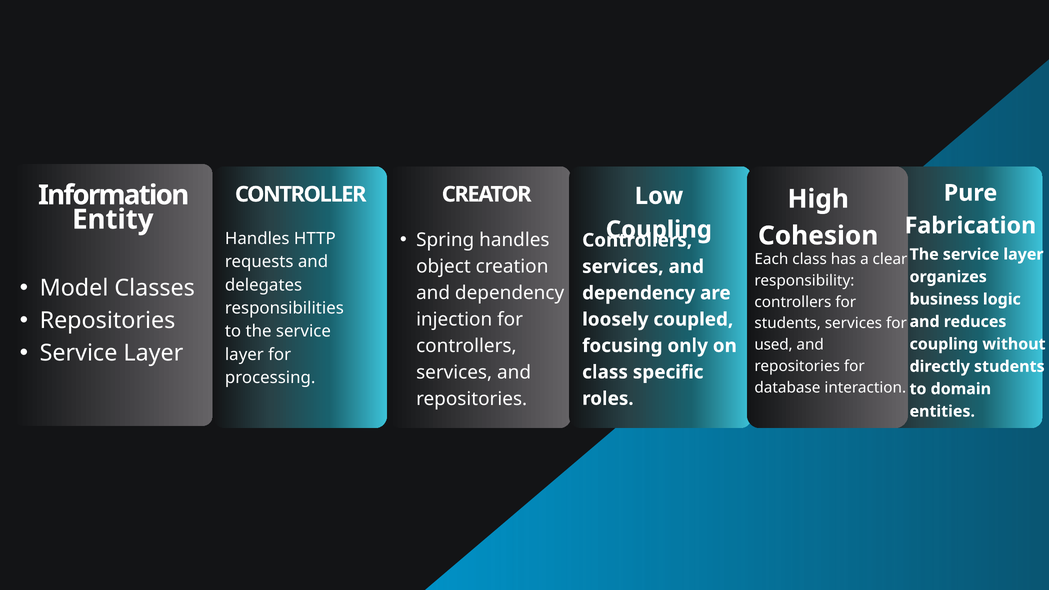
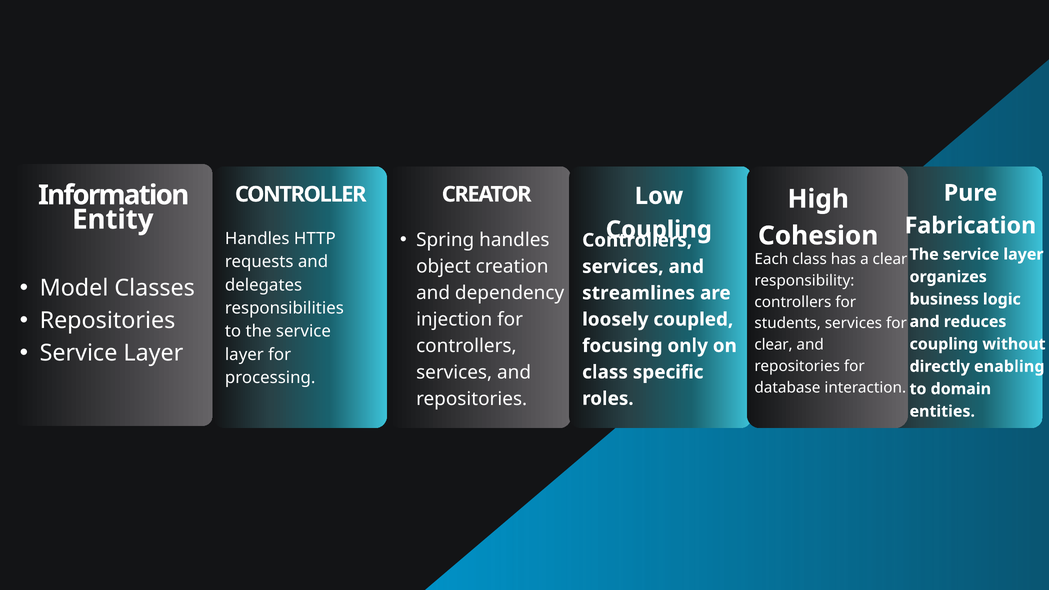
dependency at (639, 293): dependency -> streamlines
used at (774, 345): used -> clear
directly students: students -> enabling
